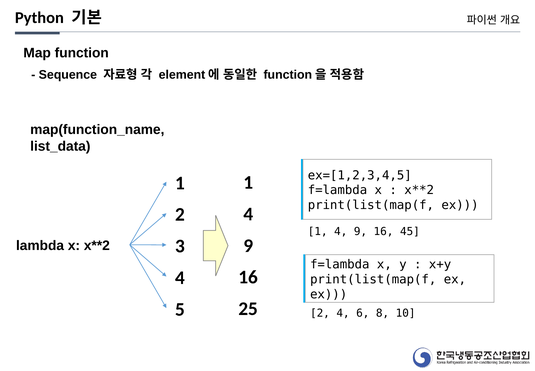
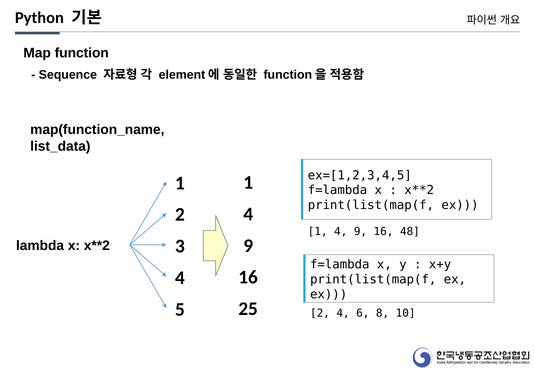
45: 45 -> 48
